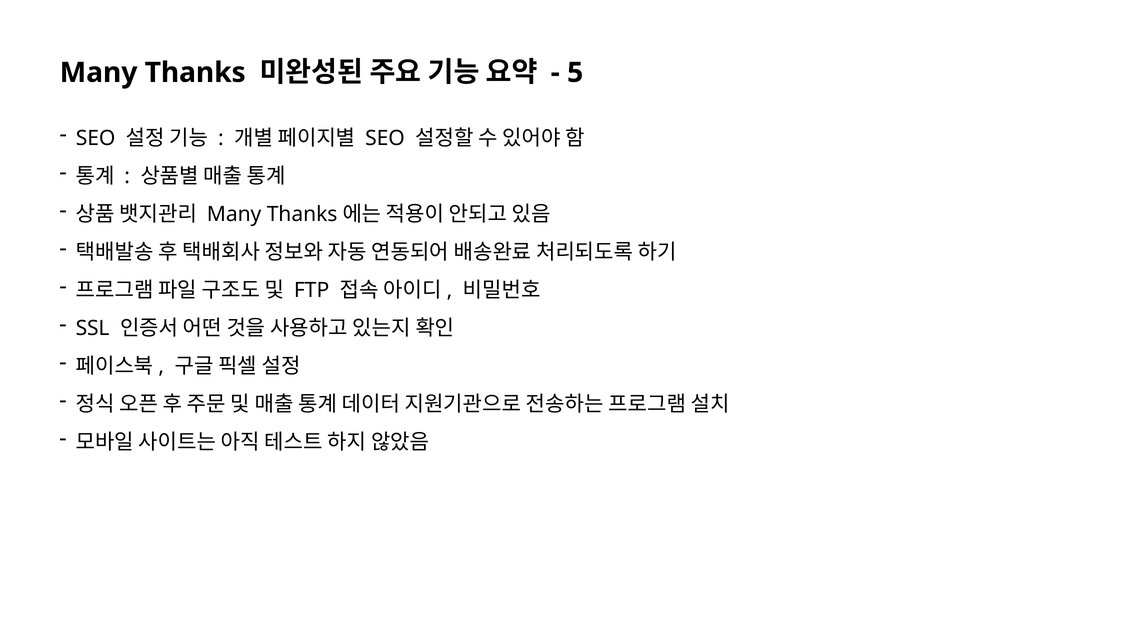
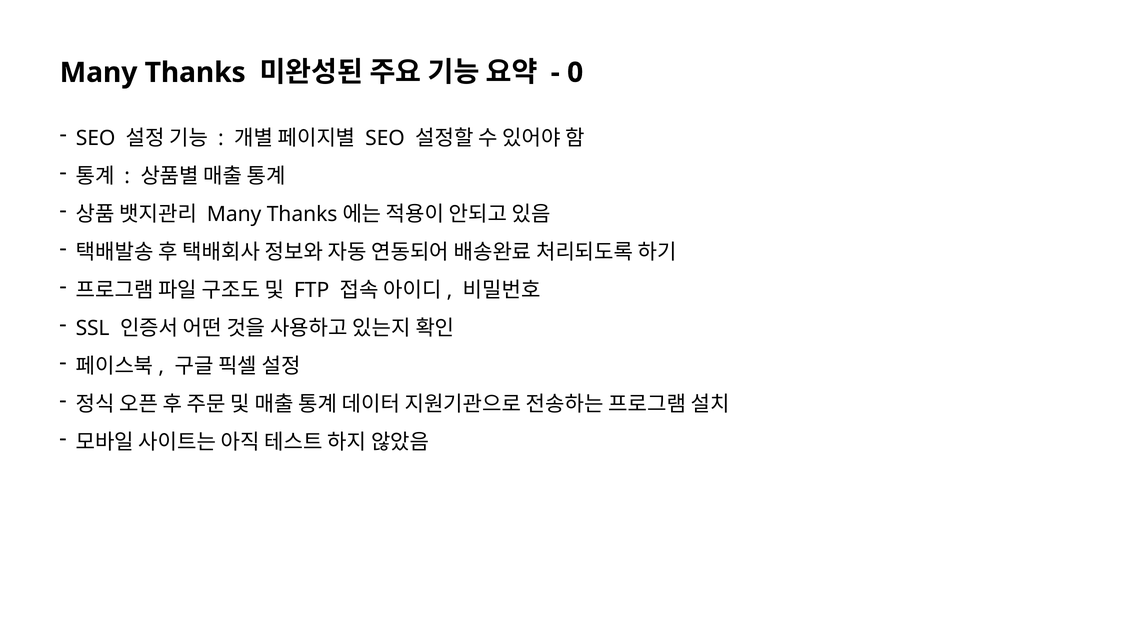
5: 5 -> 0
